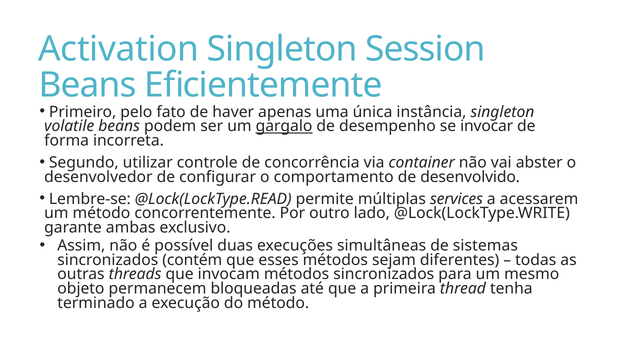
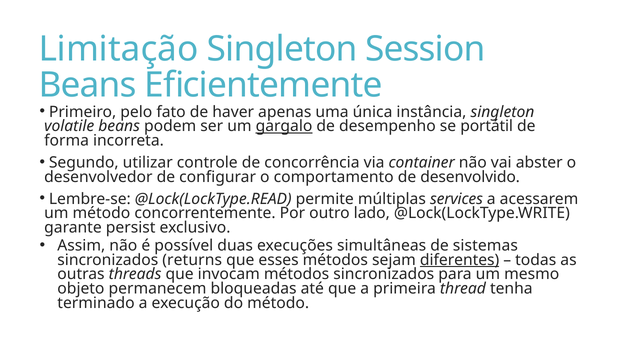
Activation: Activation -> Limitação
invocar: invocar -> portátil
ambas: ambas -> persist
contém: contém -> returns
diferentes underline: none -> present
